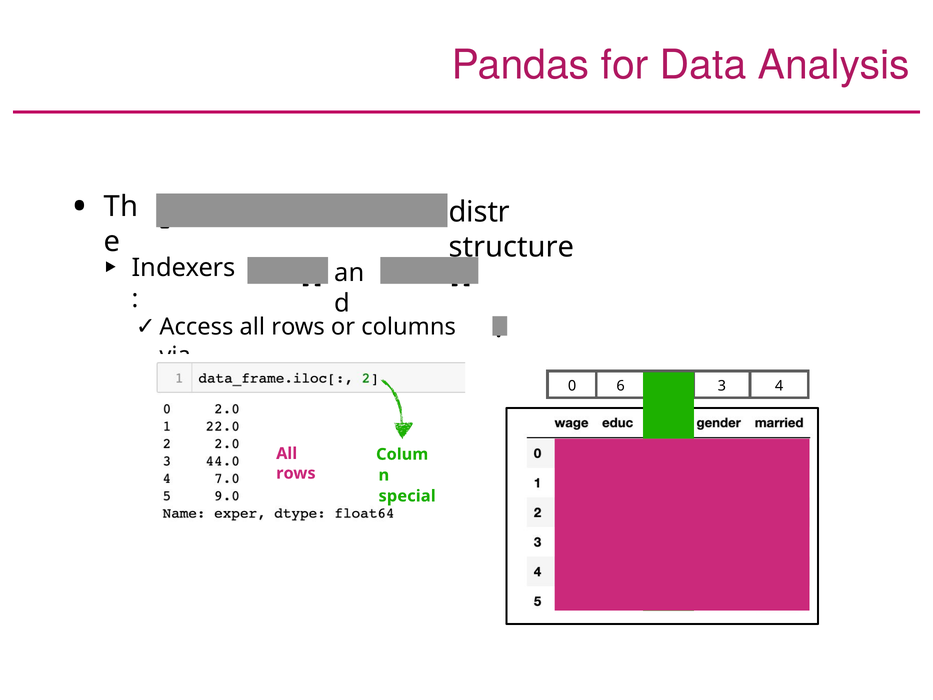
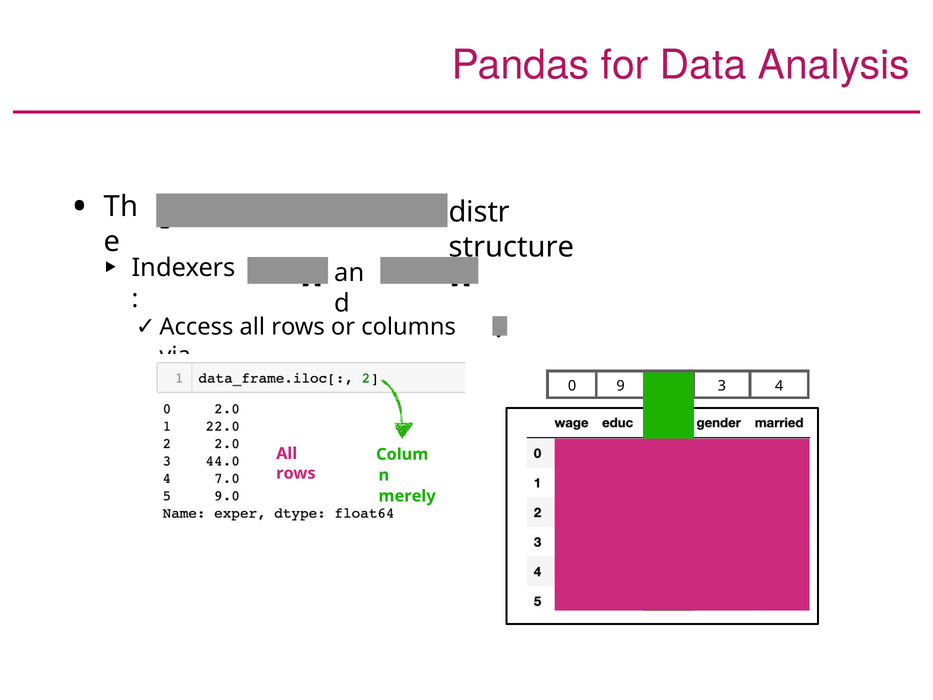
6: 6 -> 9
special: special -> merely
